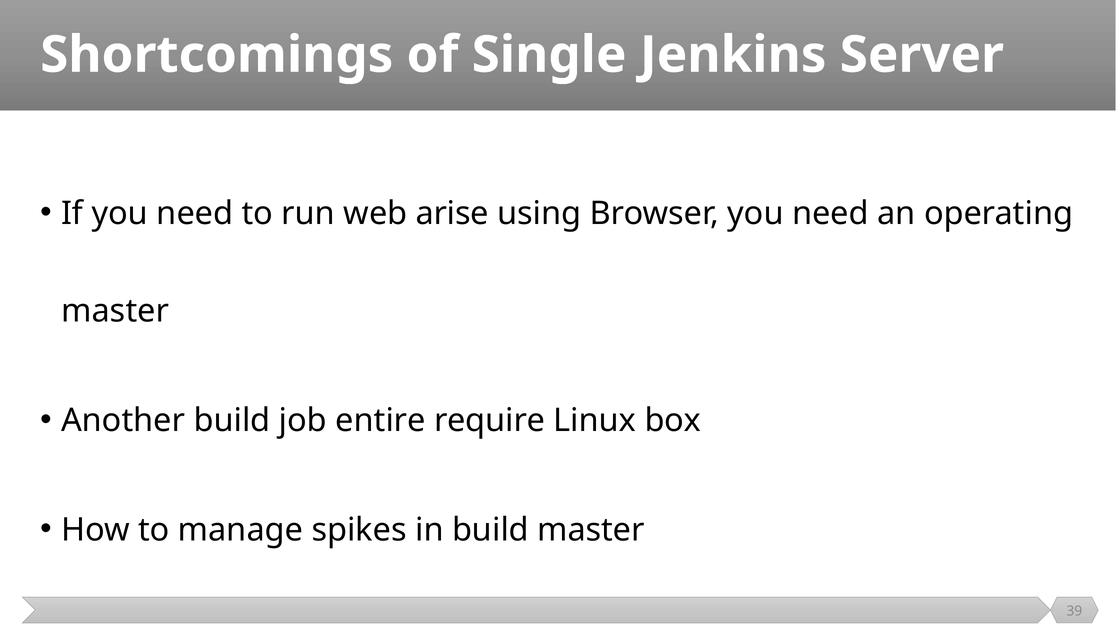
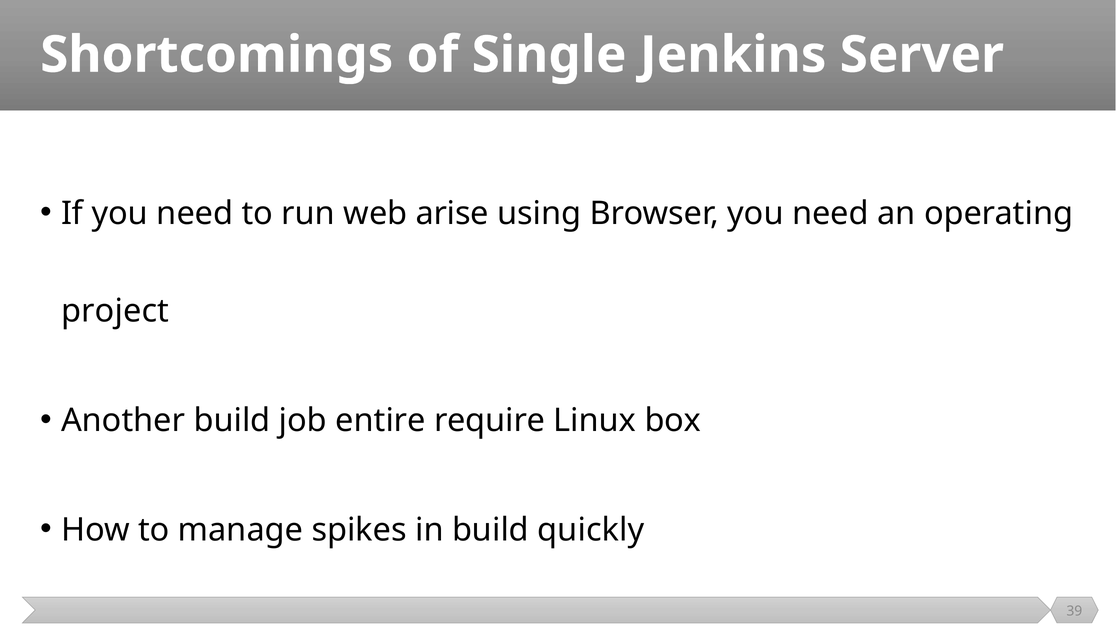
master at (115, 311): master -> project
build master: master -> quickly
